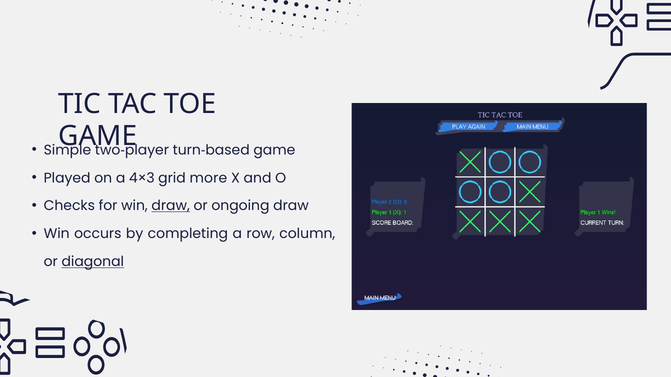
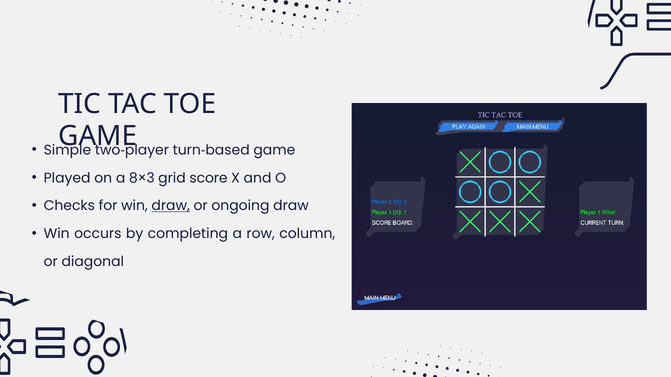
4×3: 4×3 -> 8×3
more: more -> score
diagonal underline: present -> none
